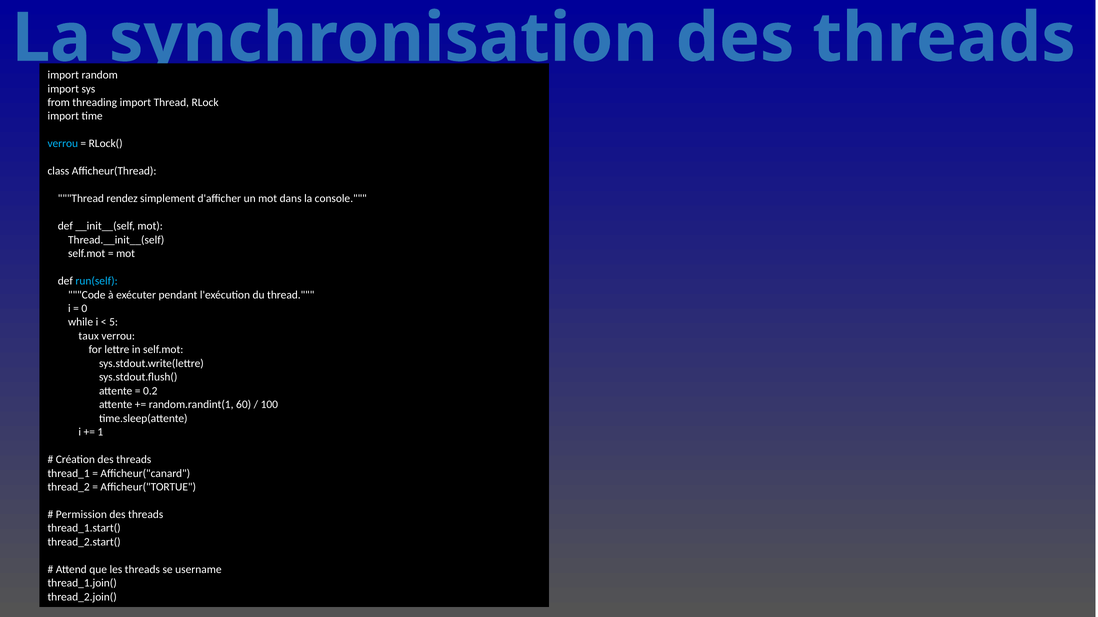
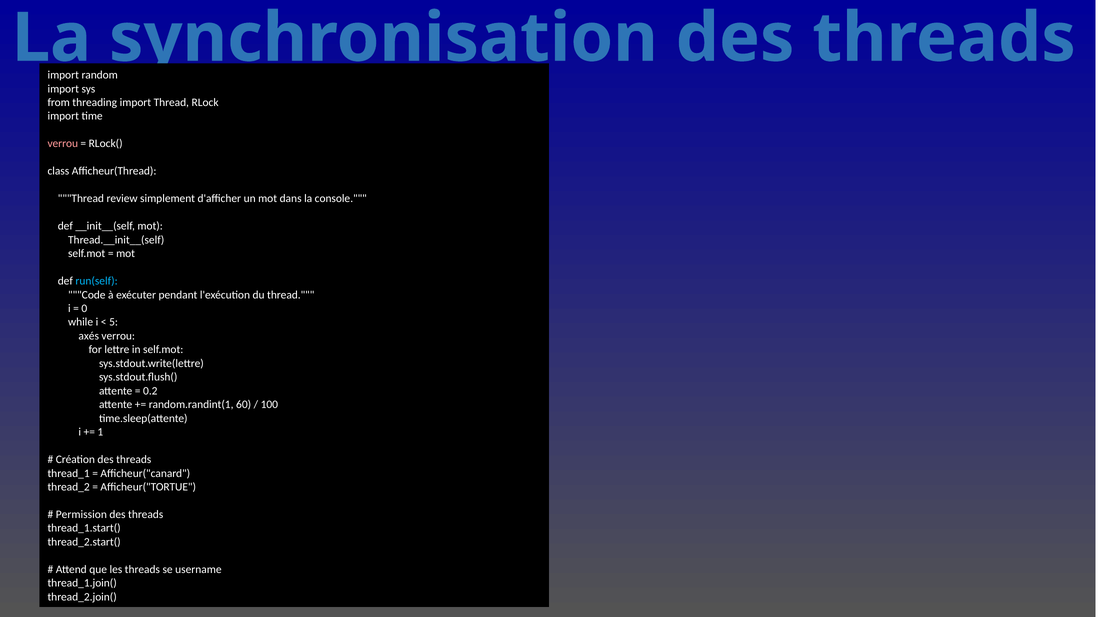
verrou at (63, 144) colour: light blue -> pink
rendez: rendez -> review
taux: taux -> axés
